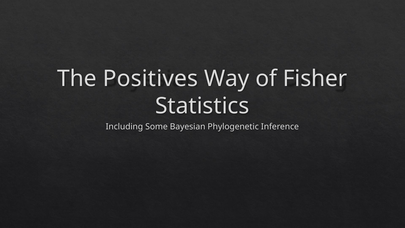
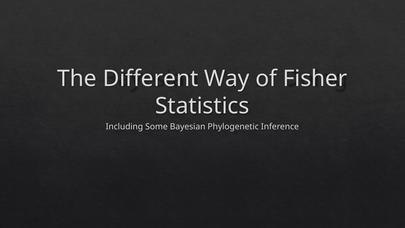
Positives: Positives -> Different
